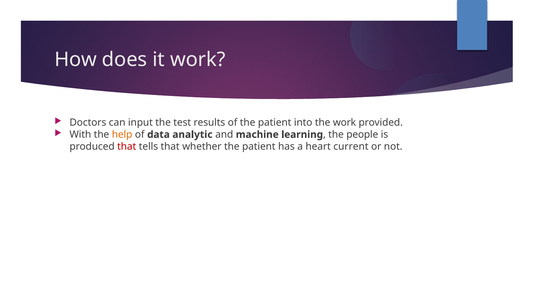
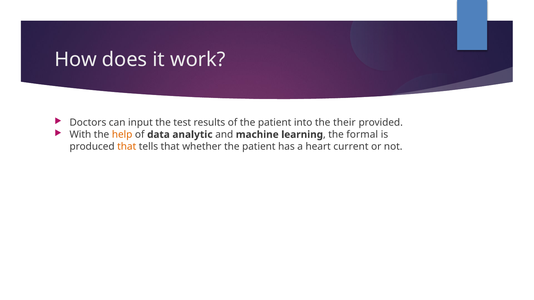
the work: work -> their
people: people -> formal
that at (127, 147) colour: red -> orange
